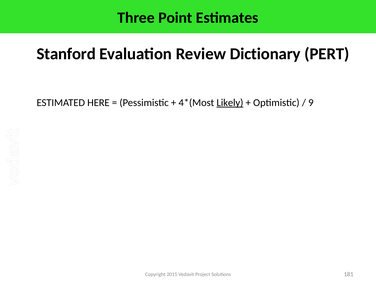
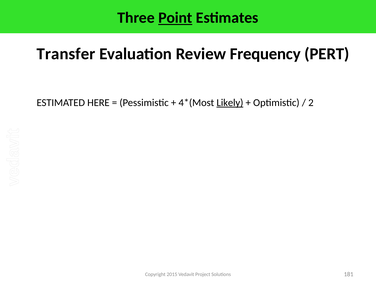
Point underline: none -> present
Stanford: Stanford -> Transfer
Dictionary: Dictionary -> Frequency
9: 9 -> 2
